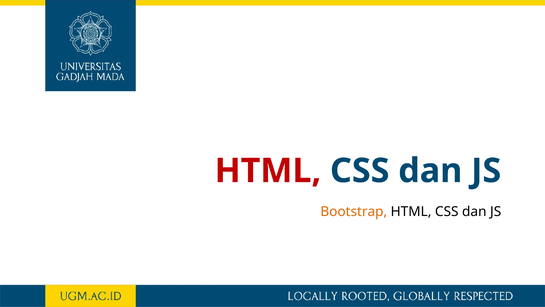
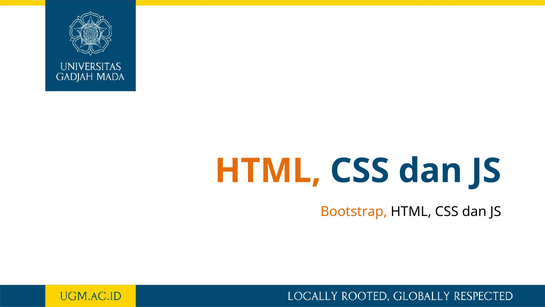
HTML at (268, 171) colour: red -> orange
